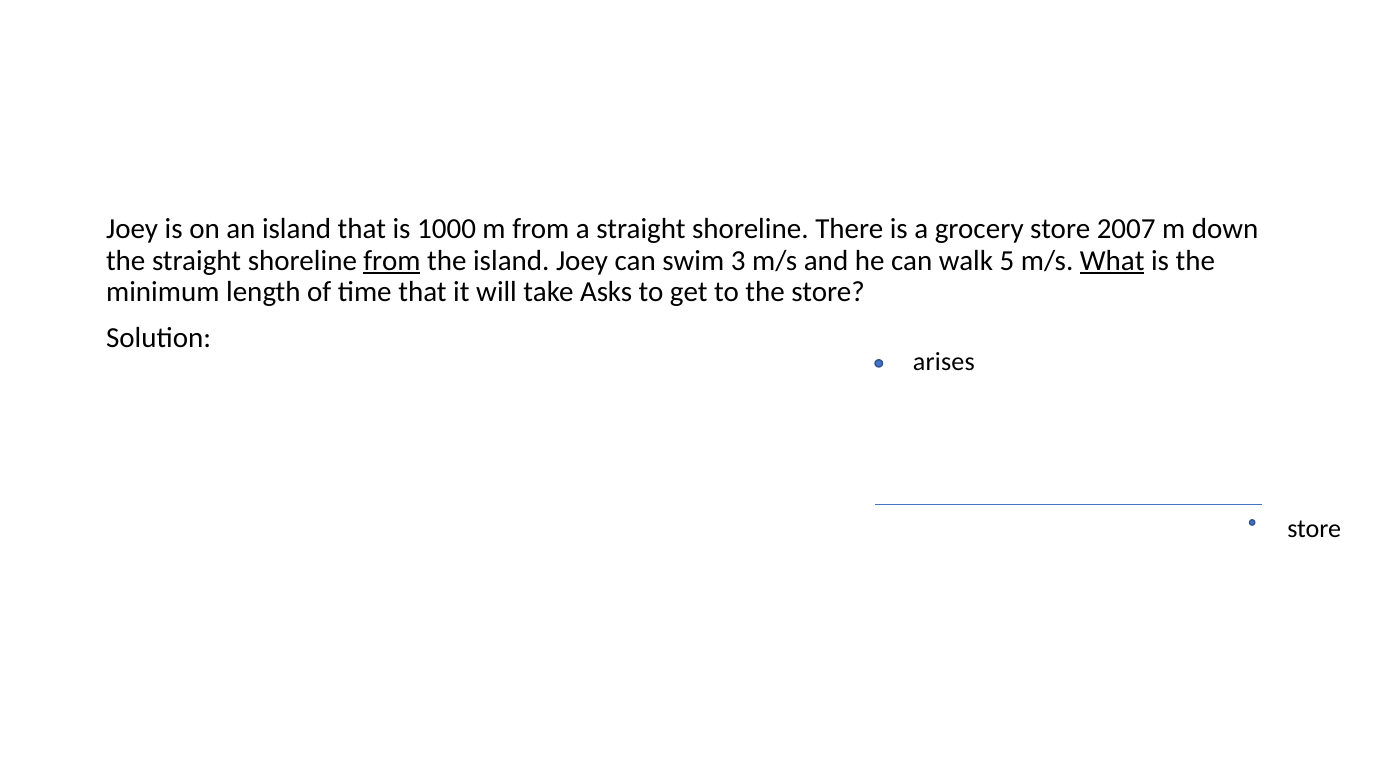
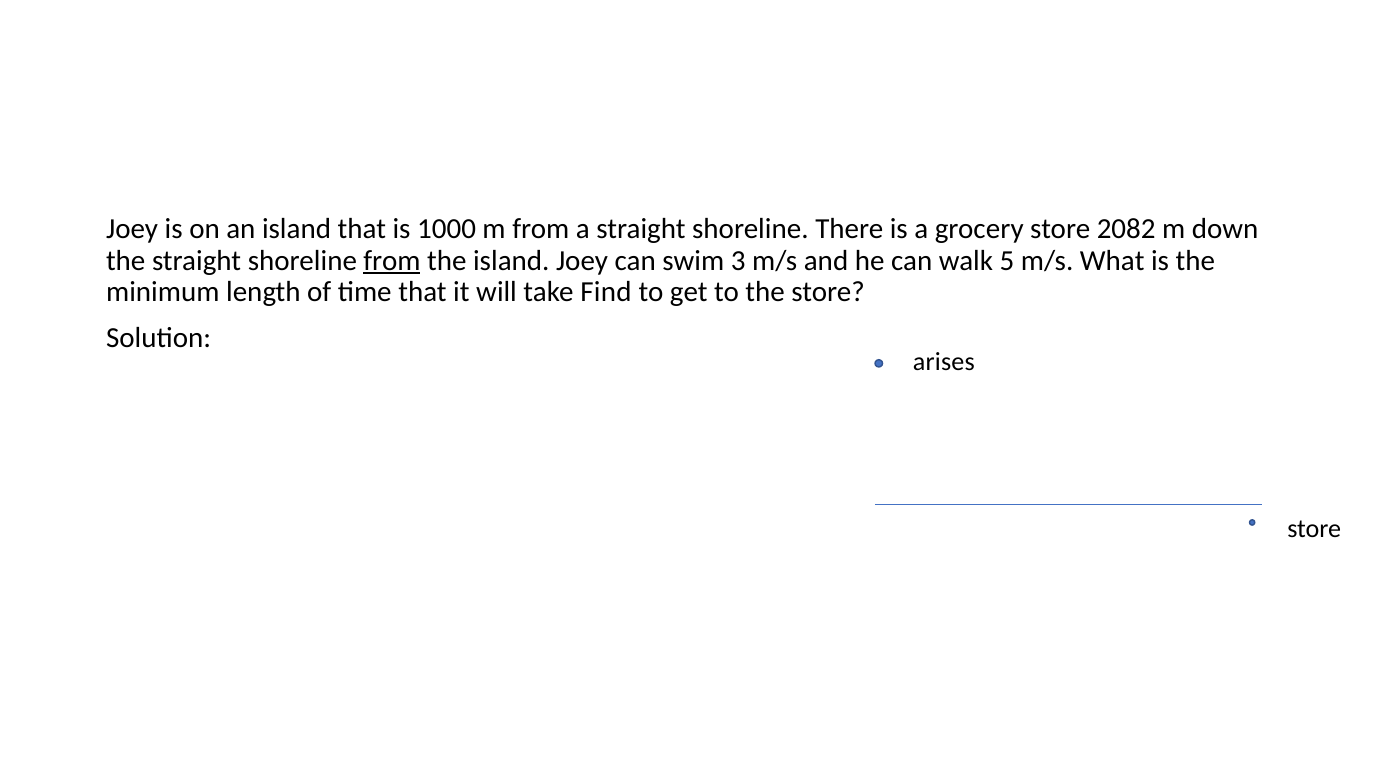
2007: 2007 -> 2082
What underline: present -> none
Asks: Asks -> Find
